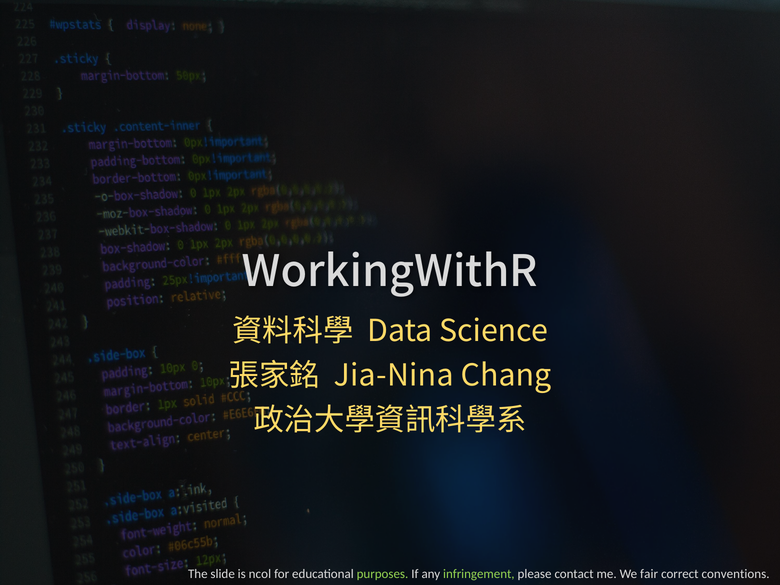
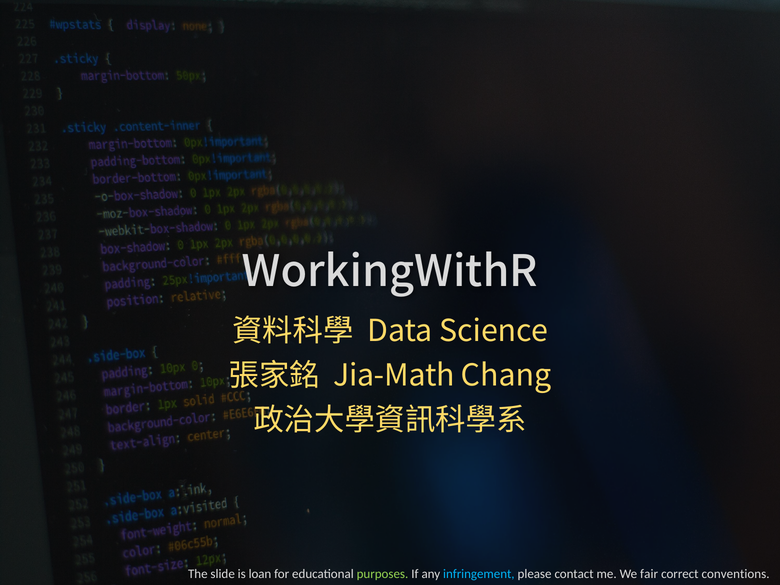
Jia-Nina: Jia-Nina -> Jia-Math
ncol: ncol -> loan
infringement colour: light green -> light blue
